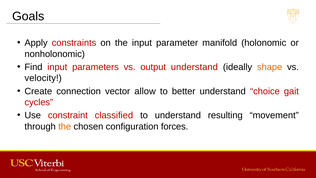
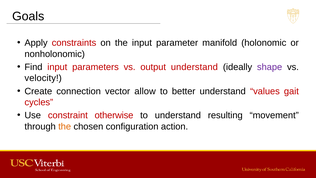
shape colour: orange -> purple
choice: choice -> values
classified: classified -> otherwise
forces: forces -> action
